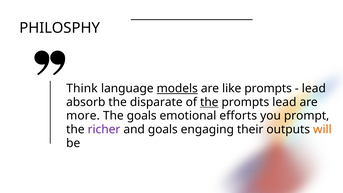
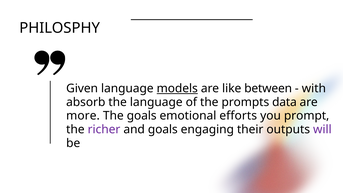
Think: Think -> Given
like prompts: prompts -> between
lead at (314, 88): lead -> with
the disparate: disparate -> language
the at (209, 102) underline: present -> none
prompts lead: lead -> data
will colour: orange -> purple
